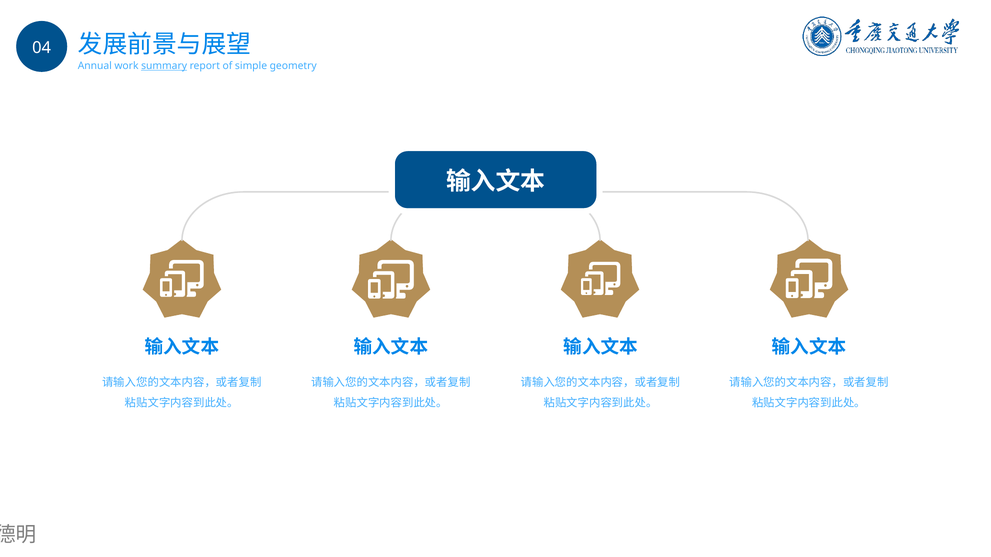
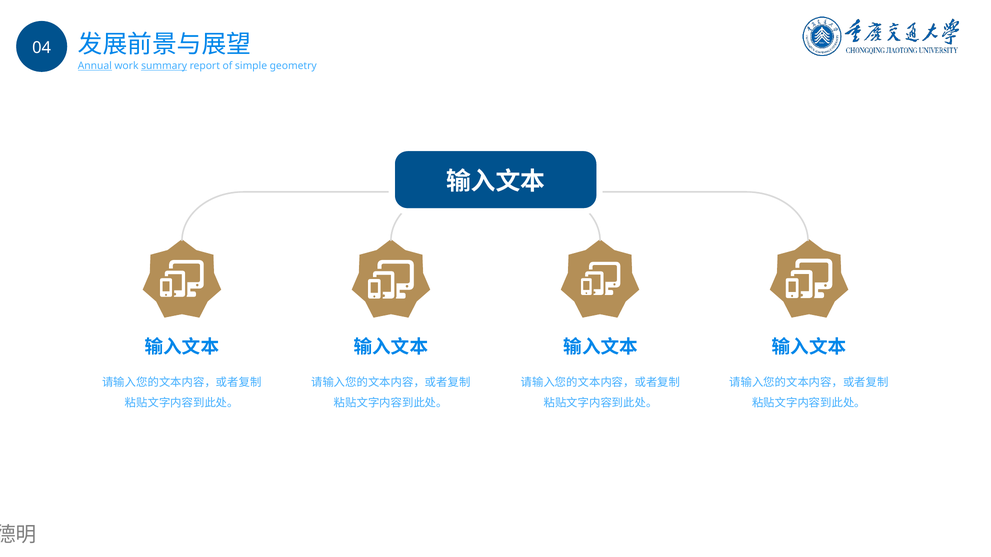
Annual underline: none -> present
